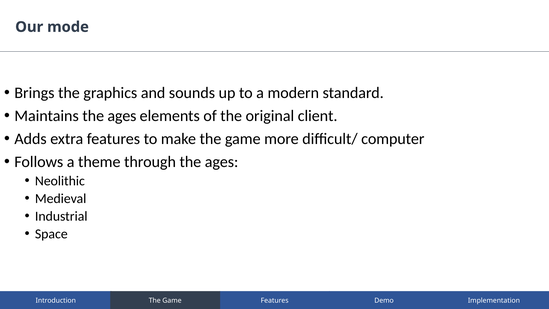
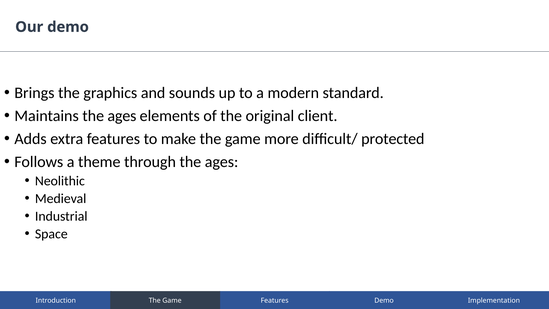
Our mode: mode -> demo
computer: computer -> protected
